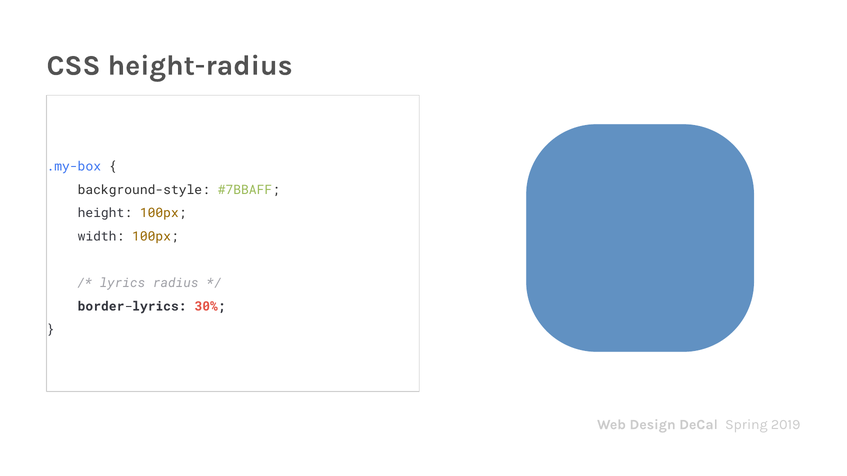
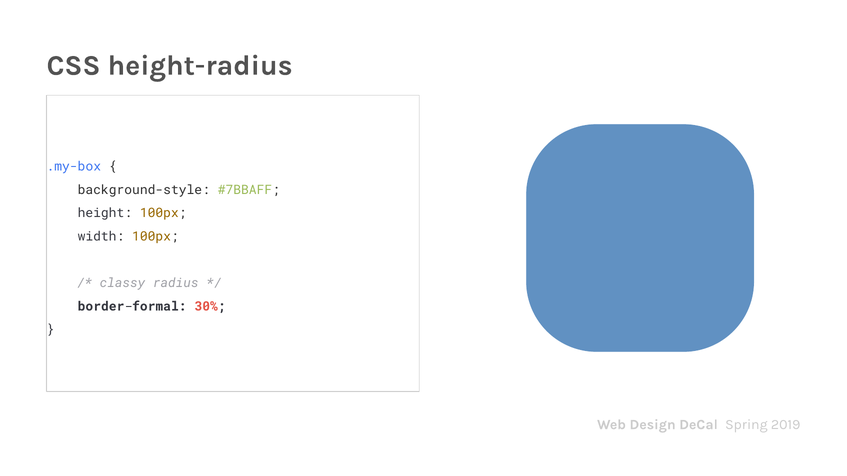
lyrics: lyrics -> classy
border-lyrics: border-lyrics -> border-formal
